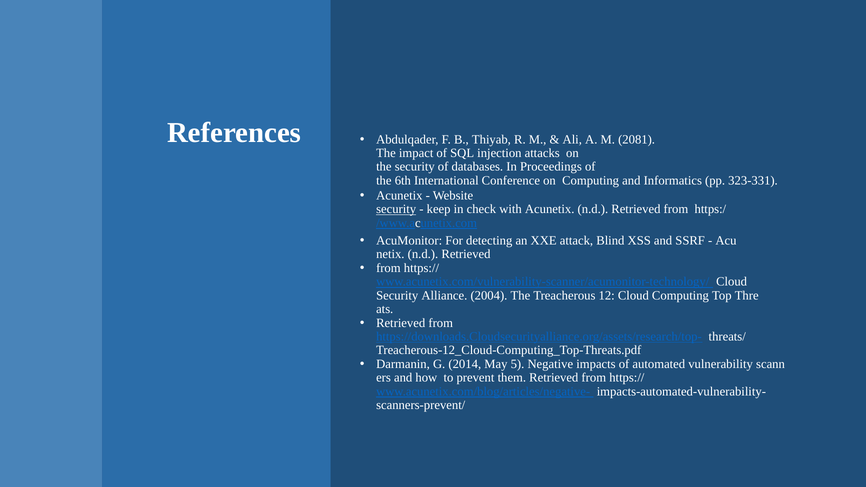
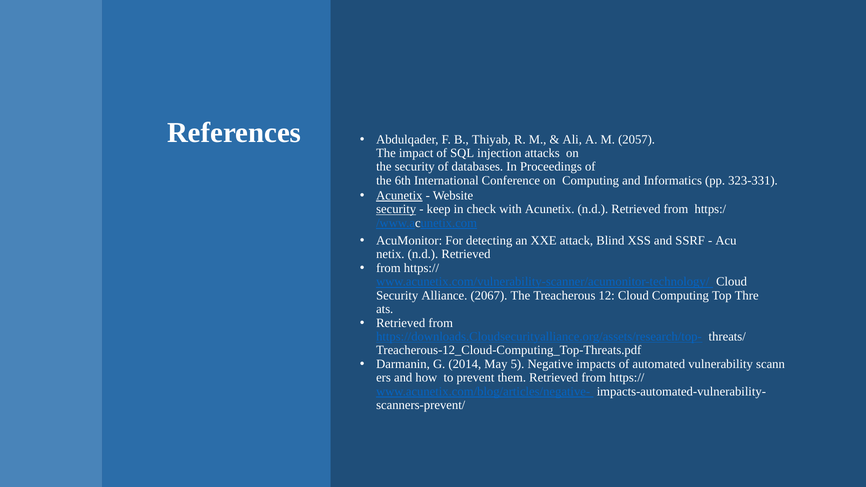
2081: 2081 -> 2057
Acunetix at (399, 196) underline: none -> present
2004: 2004 -> 2067
